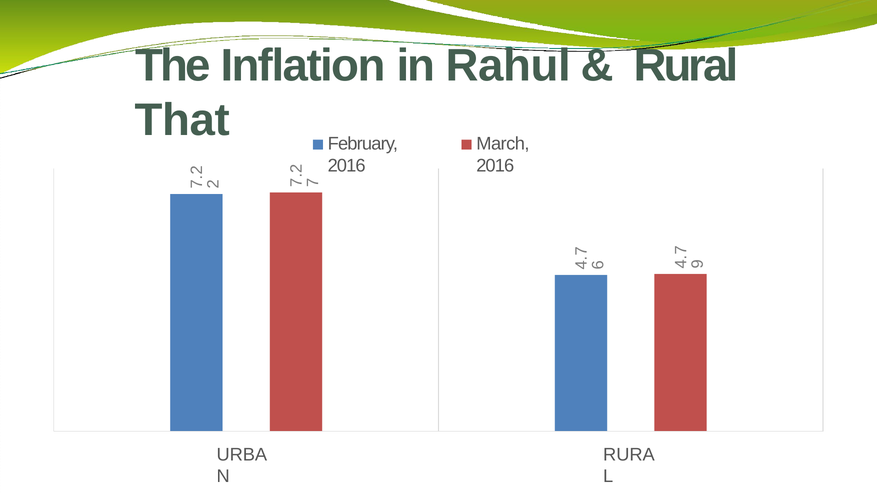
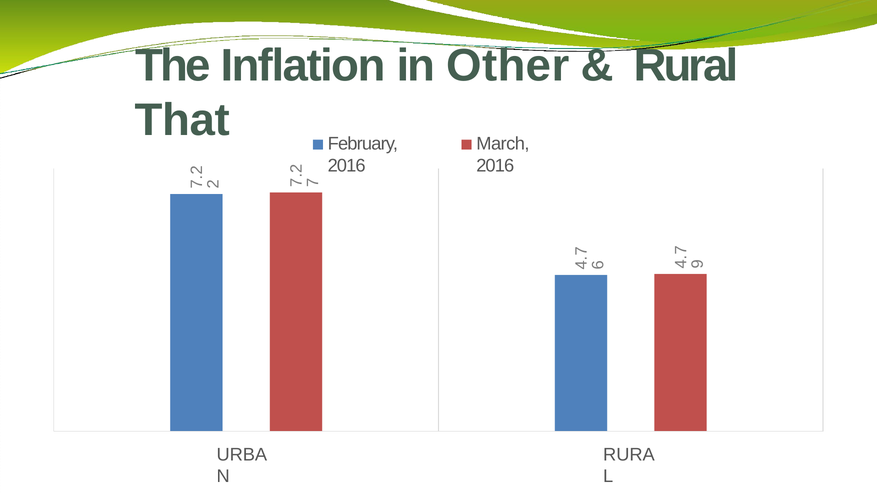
Rahul: Rahul -> Other
